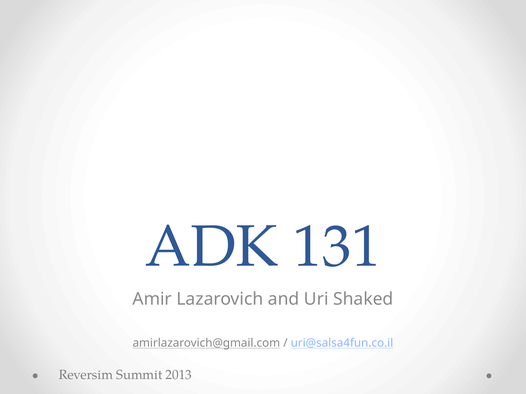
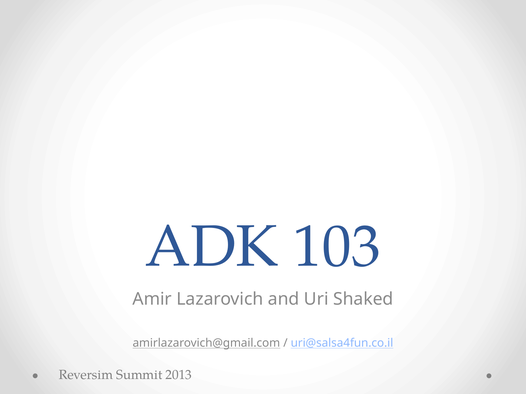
131: 131 -> 103
